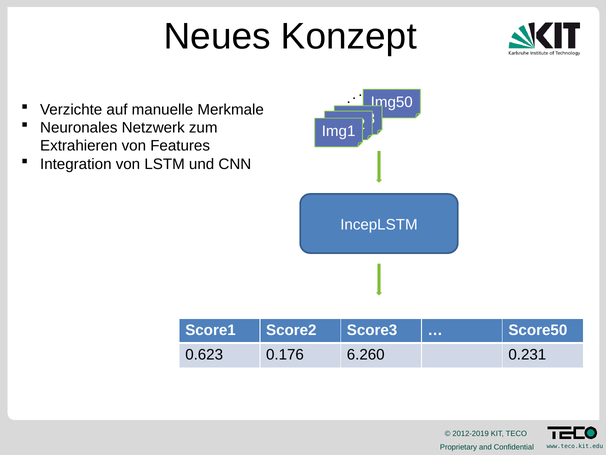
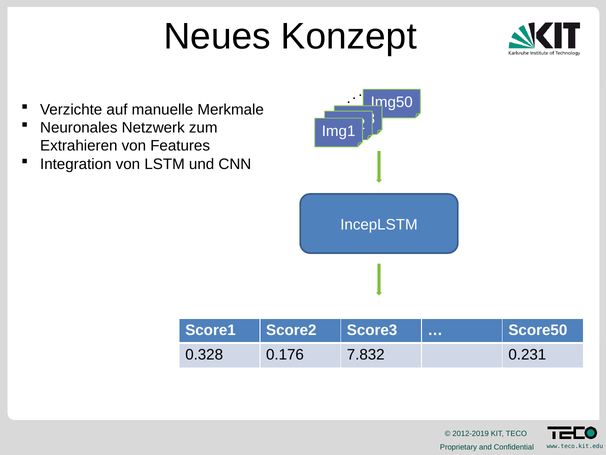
0.623: 0.623 -> 0.328
6.260: 6.260 -> 7.832
